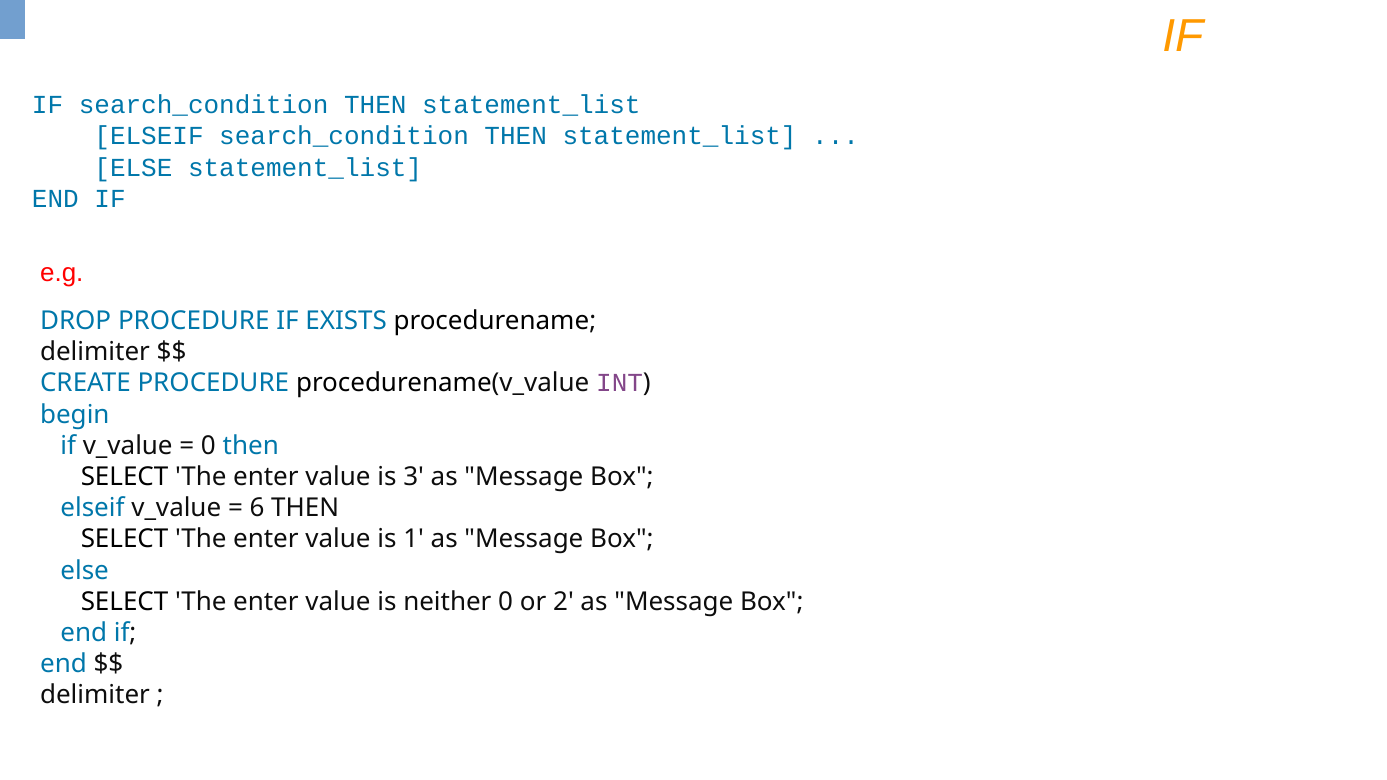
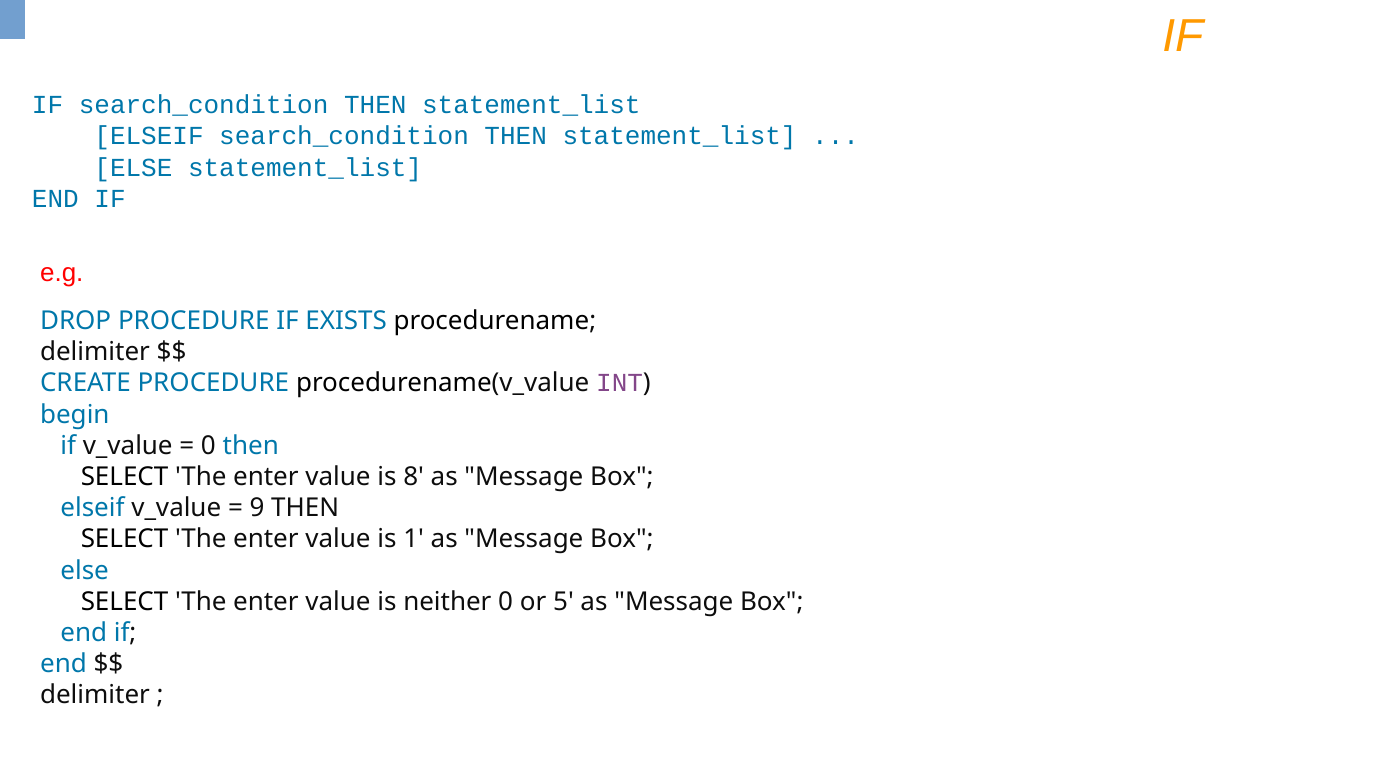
3: 3 -> 8
6: 6 -> 9
2: 2 -> 5
